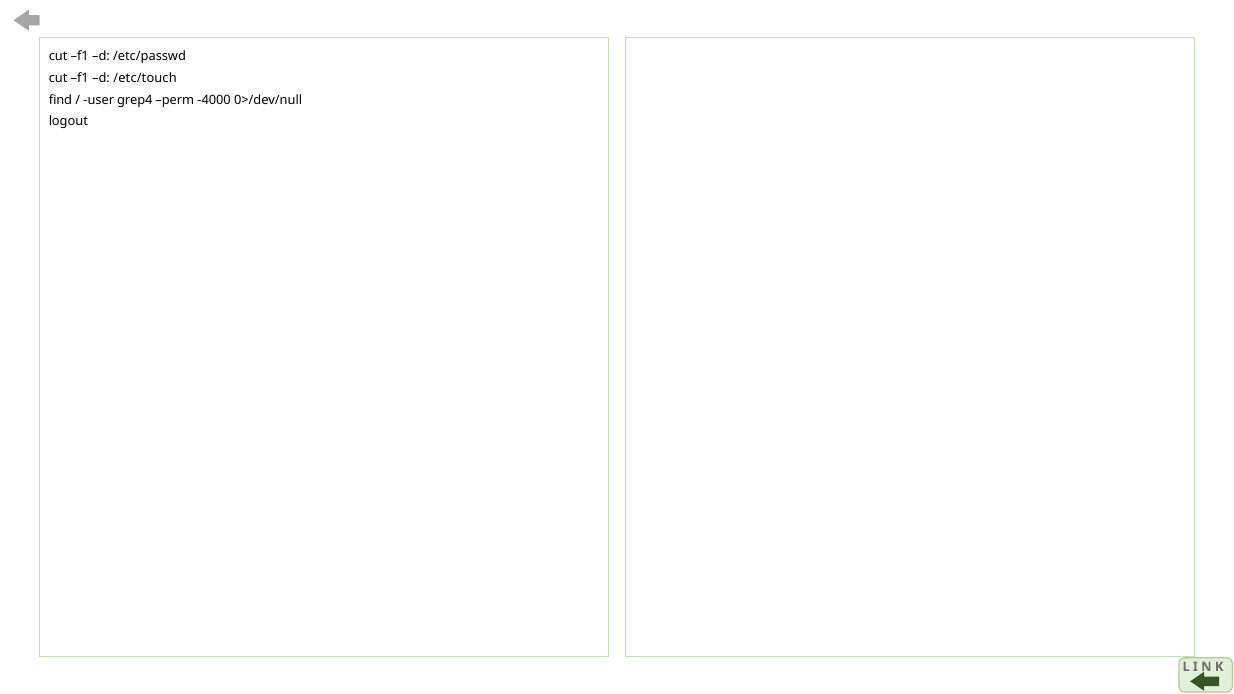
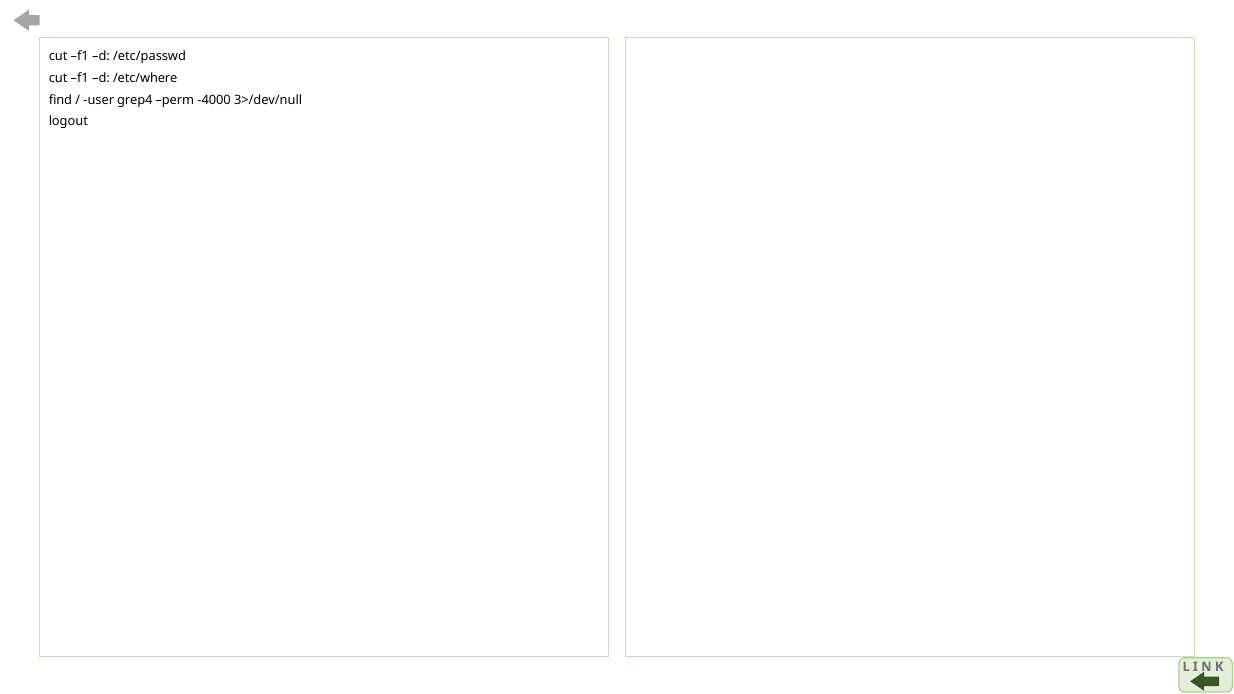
/etc/touch: /etc/touch -> /etc/where
0>/dev/null: 0>/dev/null -> 3>/dev/null
